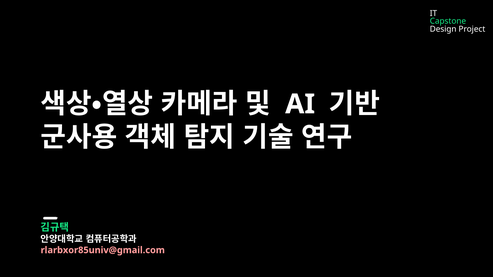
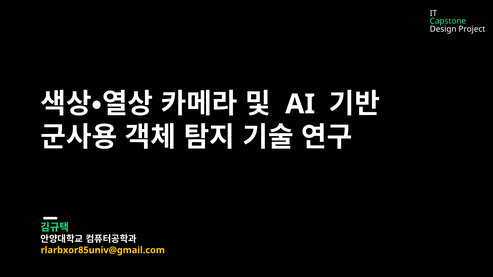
rlarbxor85univ@gmail.com colour: pink -> yellow
